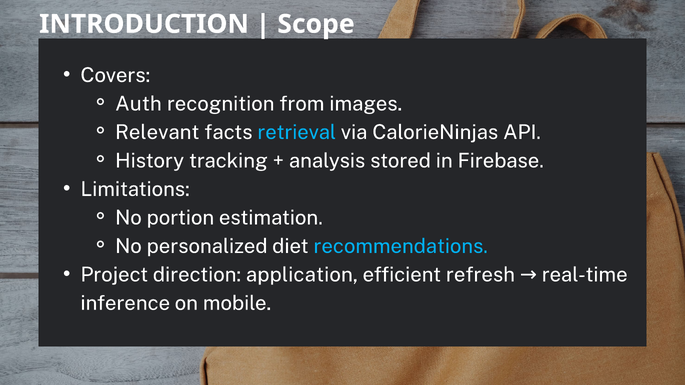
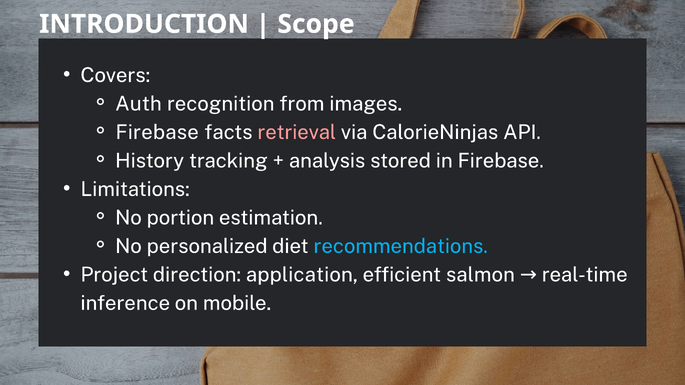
Relevant at (157, 132): Relevant -> Firebase
retrieval colour: light blue -> pink
refresh: refresh -> salmon
